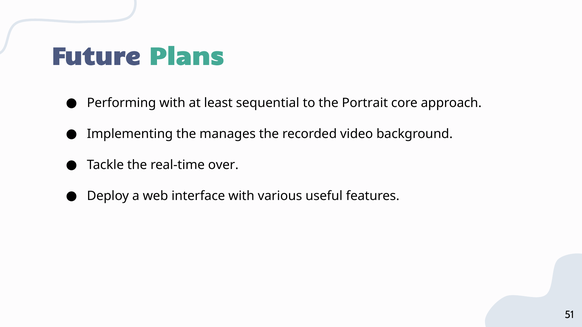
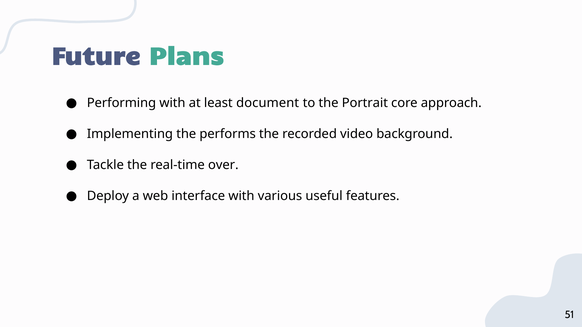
sequential: sequential -> document
manages: manages -> performs
